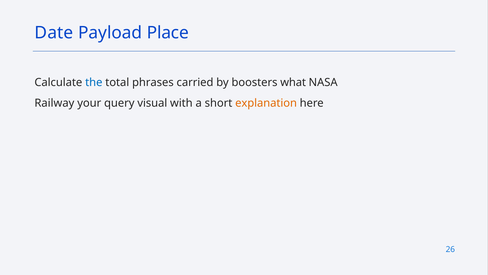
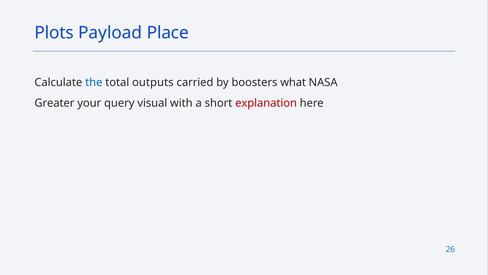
Date: Date -> Plots
phrases: phrases -> outputs
Railway: Railway -> Greater
explanation colour: orange -> red
